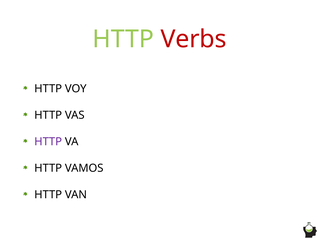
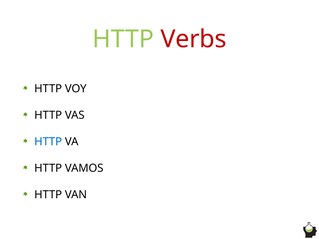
HTTP at (48, 142) colour: purple -> blue
